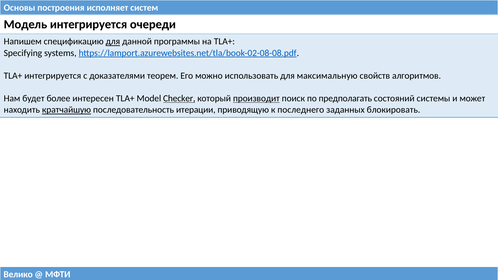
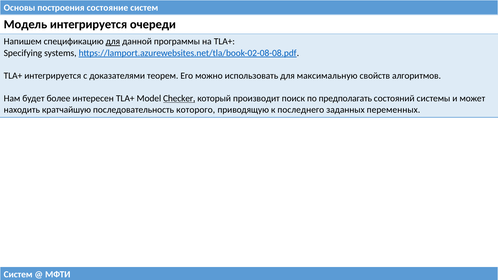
исполняет: исполняет -> состояние
производит underline: present -> none
кратчайшую underline: present -> none
итерации: итерации -> которого
блокировать: блокировать -> переменных
Велико at (18, 275): Велико -> Систем
